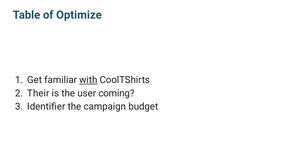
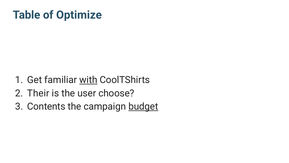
coming: coming -> choose
Identifier: Identifier -> Contents
budget underline: none -> present
